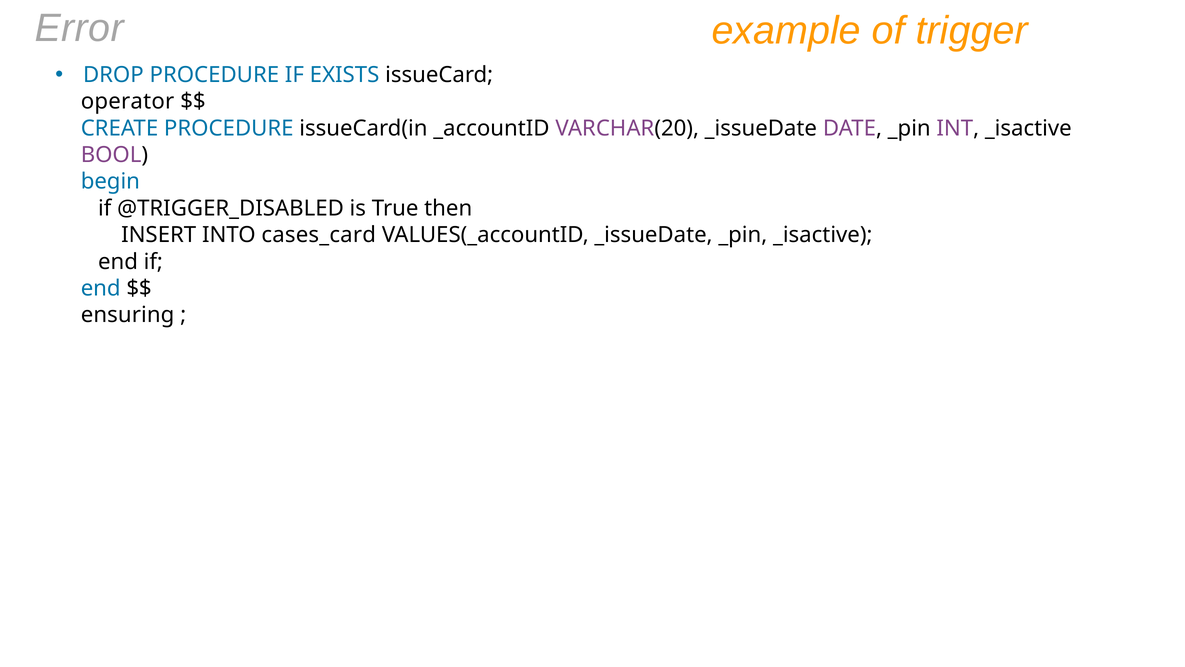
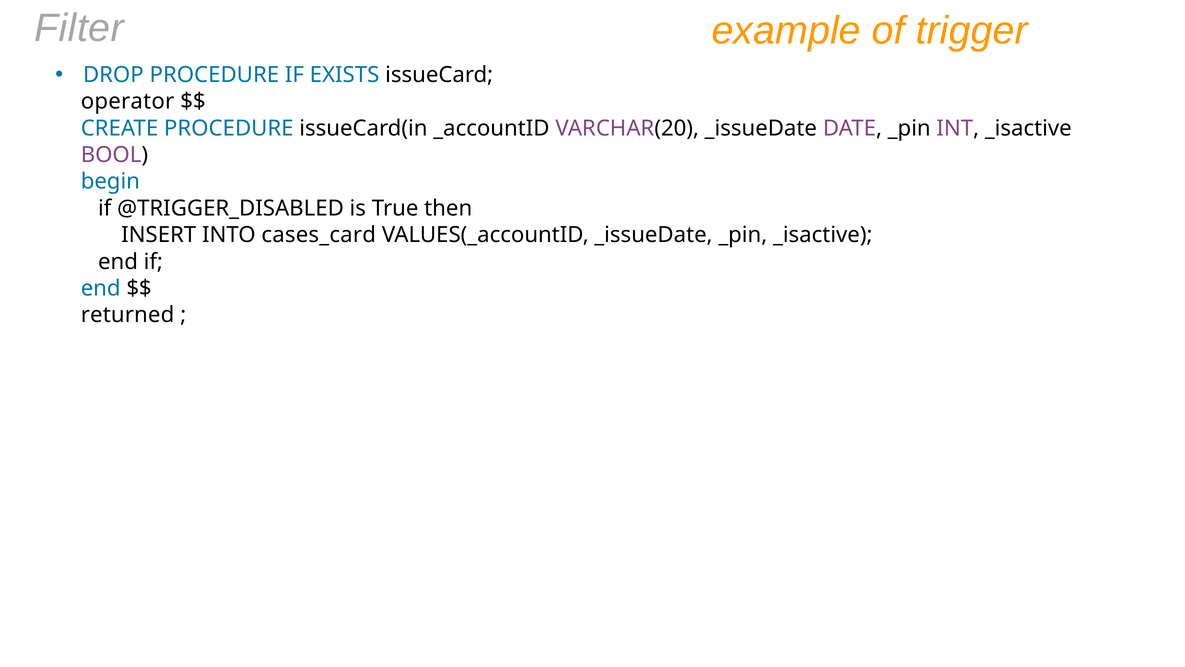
Error: Error -> Filter
ensuring: ensuring -> returned
